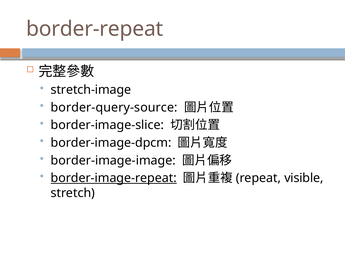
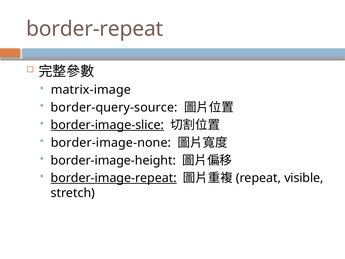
stretch-image: stretch-image -> matrix-image
border-image-slice underline: none -> present
border-image-dpcm: border-image-dpcm -> border-image-none
border-image-image: border-image-image -> border-image-height
